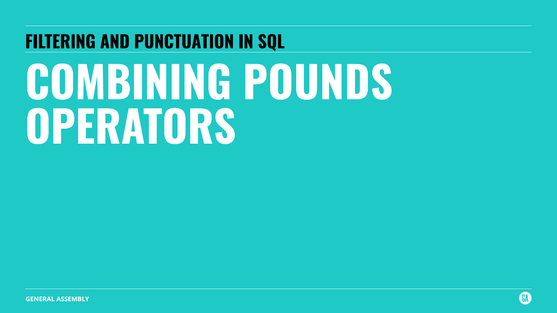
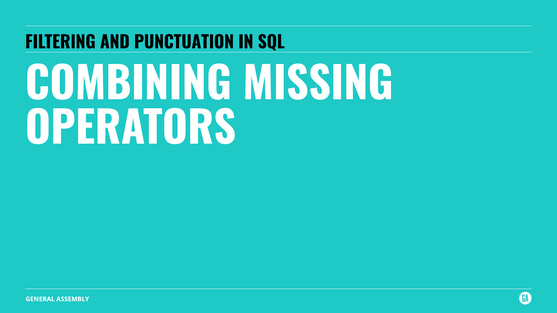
POUNDS: POUNDS -> MISSING
